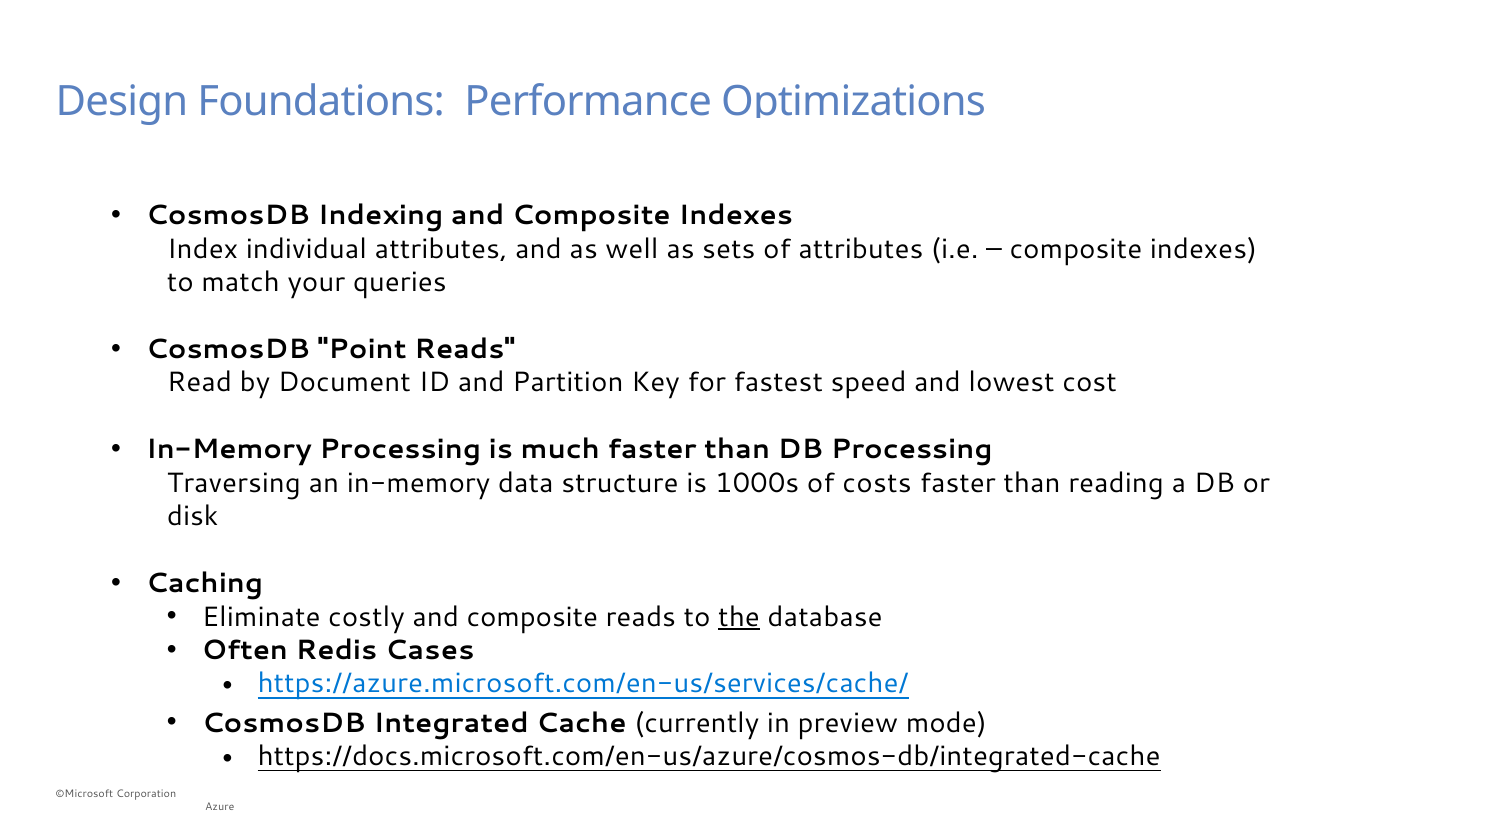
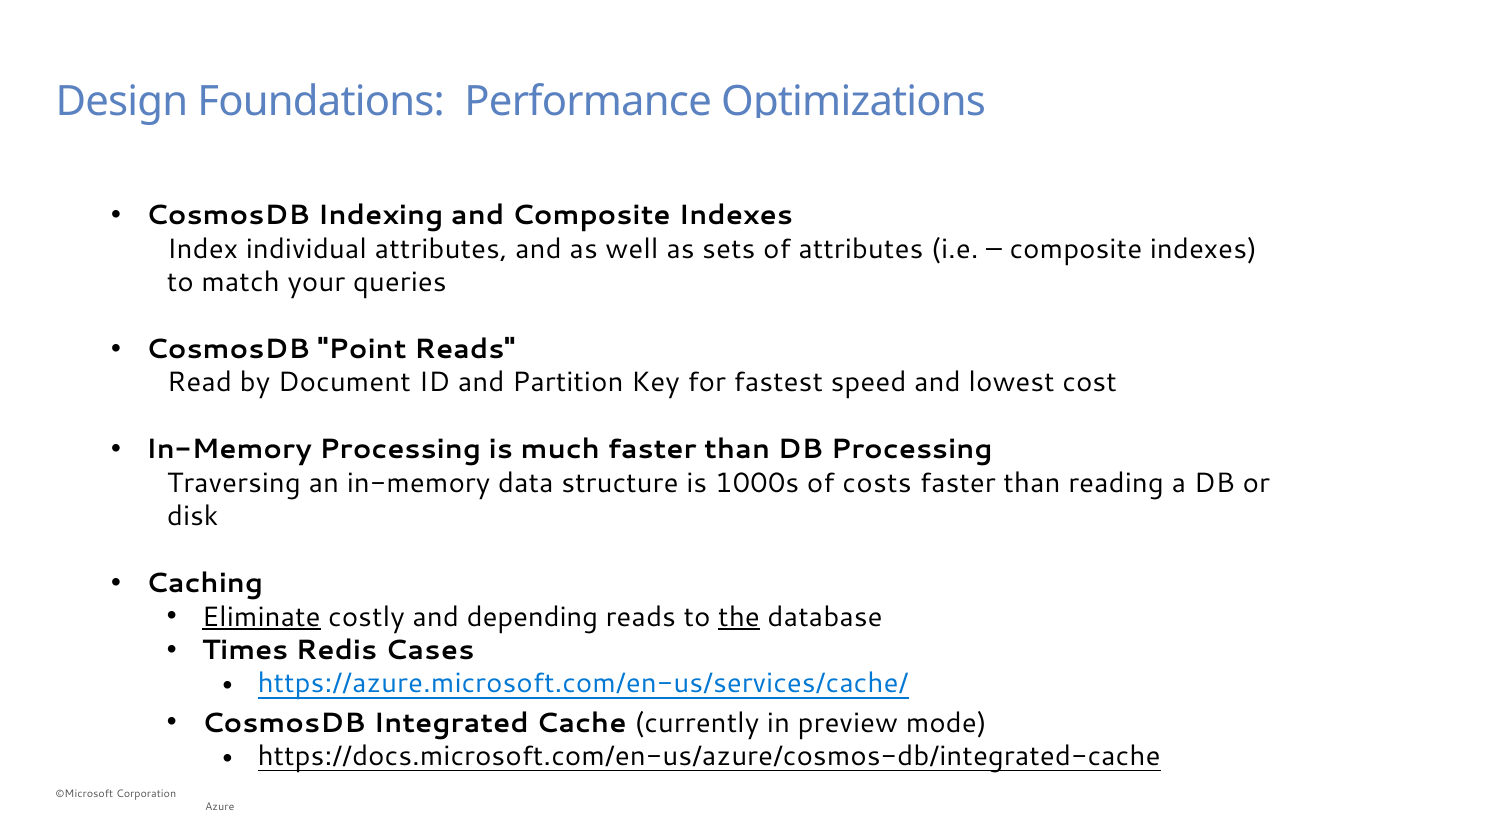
Eliminate underline: none -> present
costly and composite: composite -> depending
Often: Often -> Times
